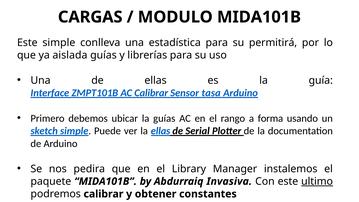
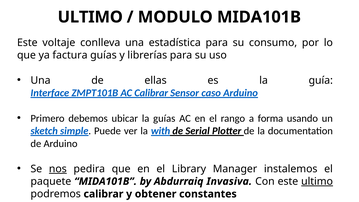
CARGAS at (90, 17): CARGAS -> ULTIMO
Este simple: simple -> voltaje
permitirá: permitirá -> consumo
aislada: aislada -> factura
tasa: tasa -> caso
la ellas: ellas -> with
nos underline: none -> present
